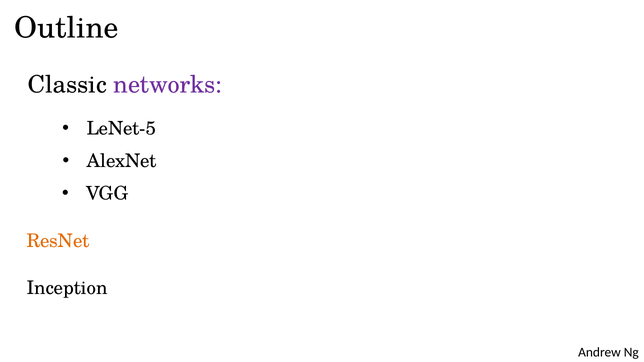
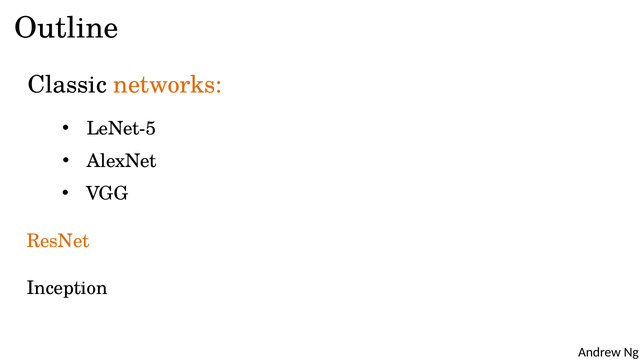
networks colour: purple -> orange
